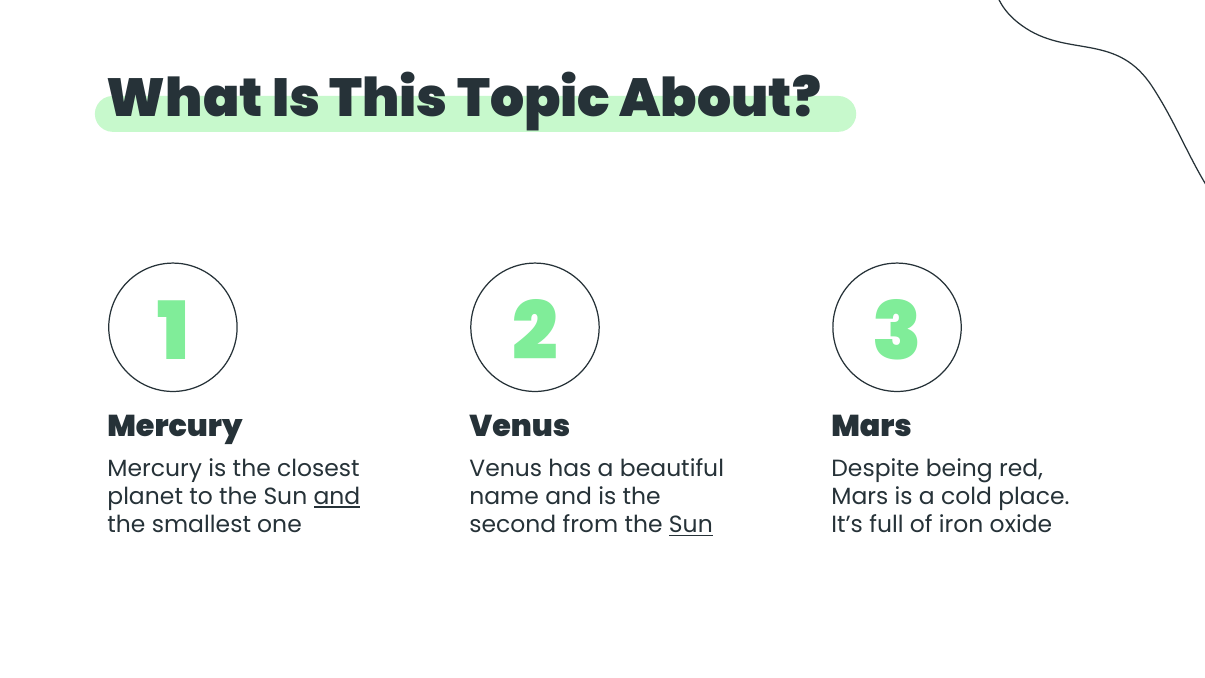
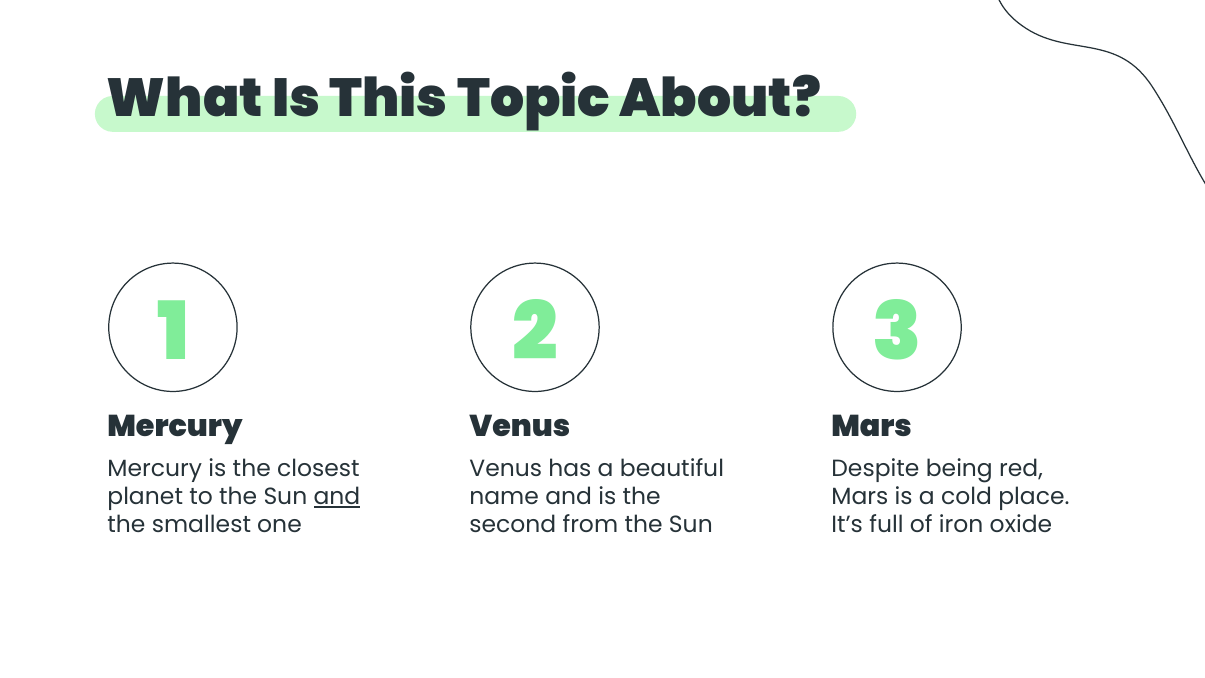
Sun at (691, 525) underline: present -> none
